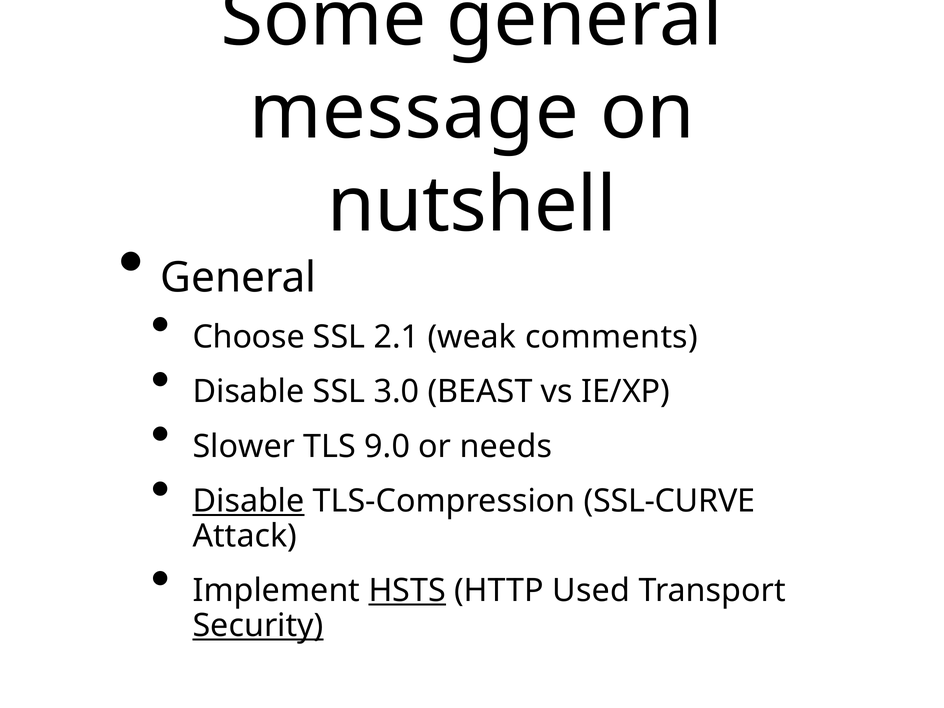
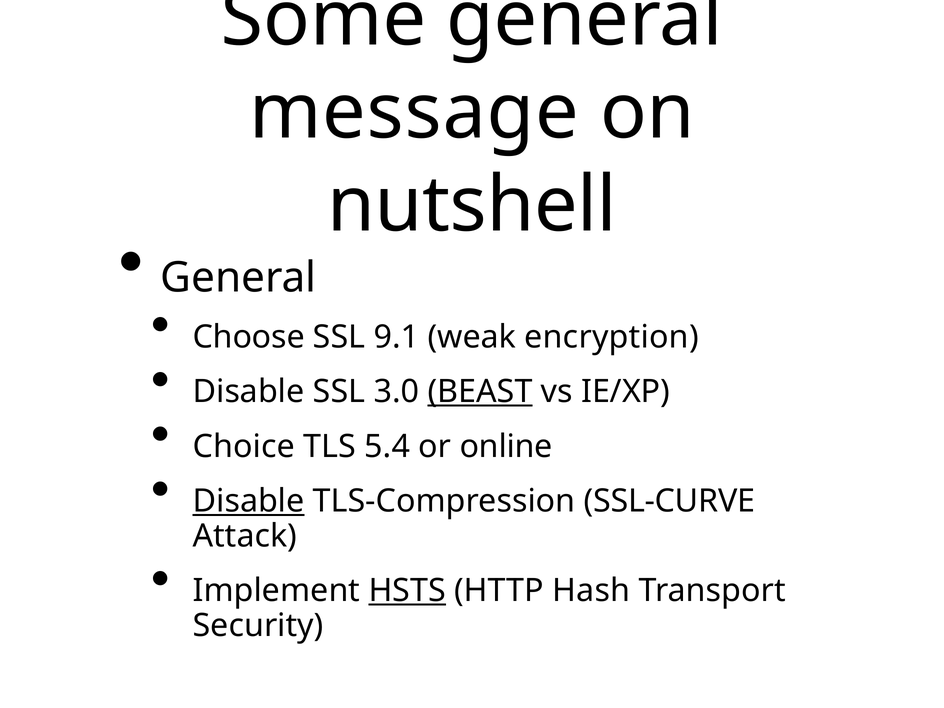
2.1: 2.1 -> 9.1
comments: comments -> encryption
BEAST underline: none -> present
Slower: Slower -> Choice
9.0: 9.0 -> 5.4
needs: needs -> online
Used: Used -> Hash
Security underline: present -> none
